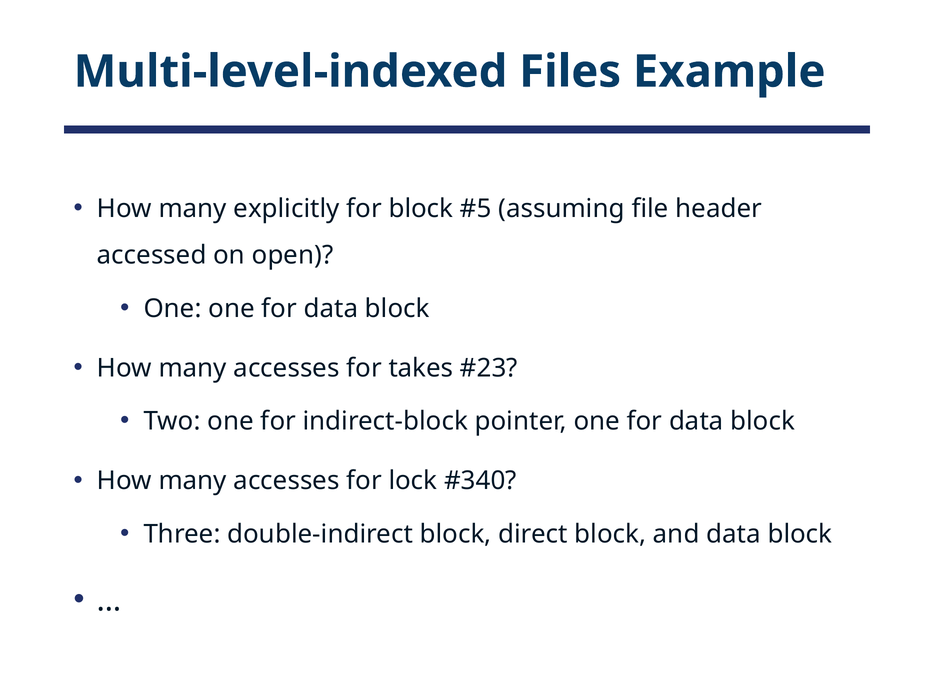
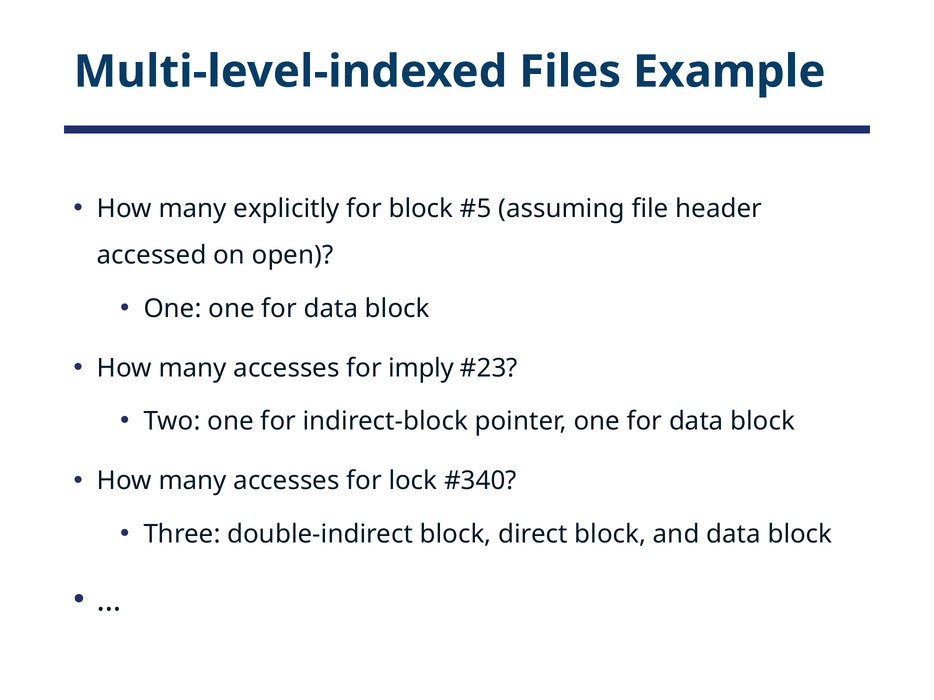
takes: takes -> imply
